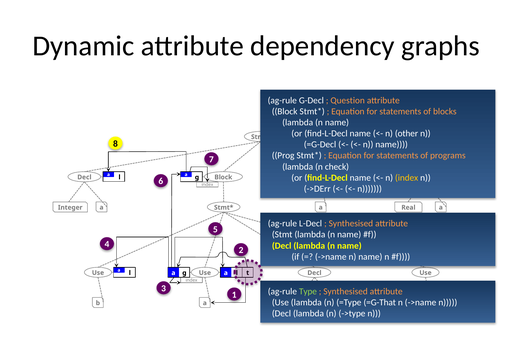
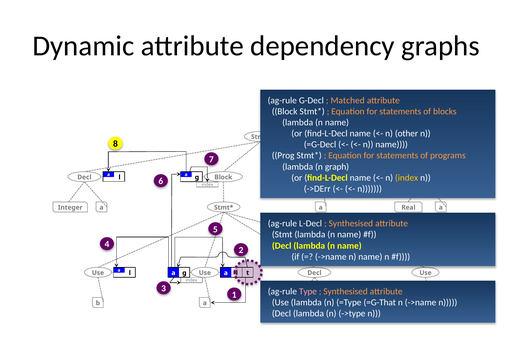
Question: Question -> Matched
check: check -> graph
Type colour: light green -> pink
